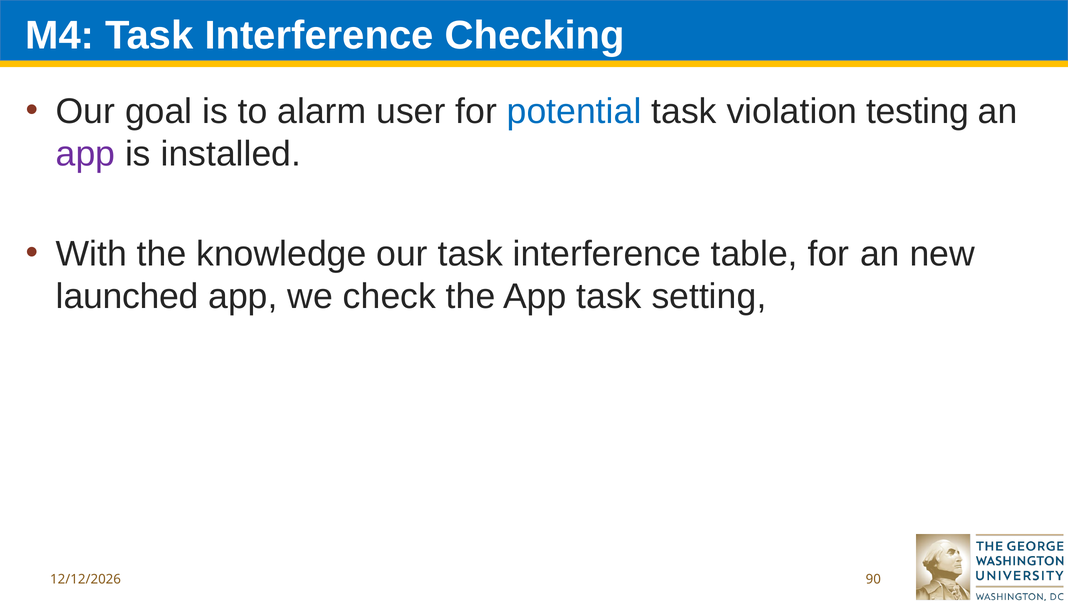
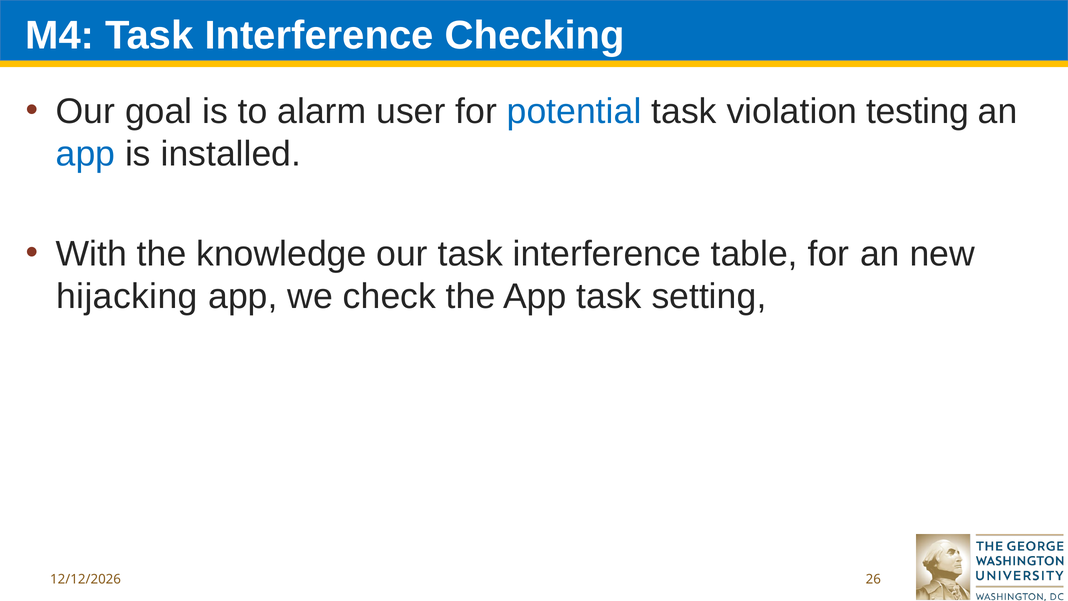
app at (86, 154) colour: purple -> blue
launched: launched -> hijacking
90: 90 -> 26
